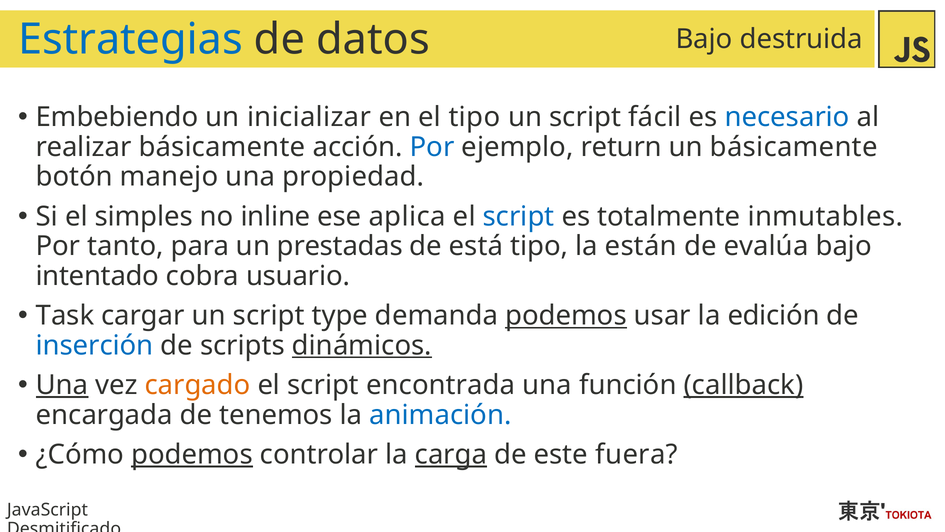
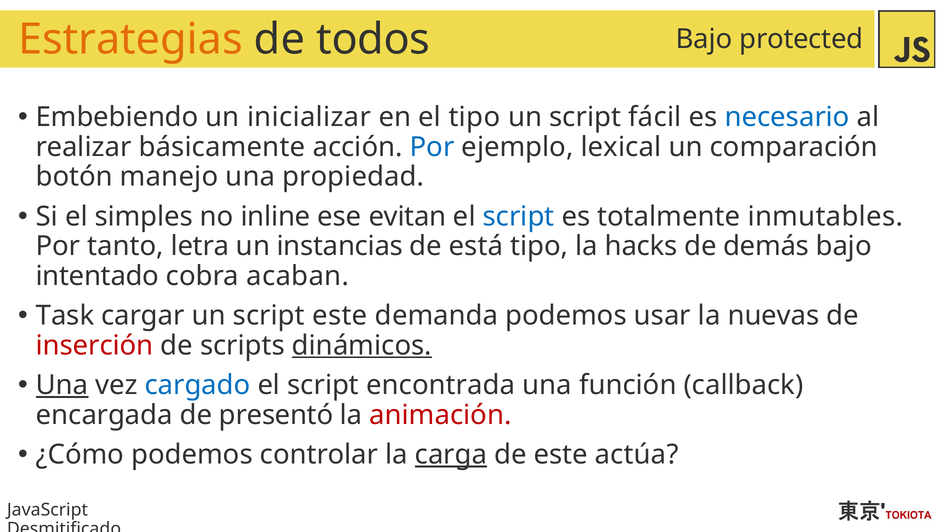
Estrategias colour: blue -> orange
datos: datos -> todos
destruida: destruida -> protected
return: return -> lexical
un básicamente: básicamente -> comparación
aplica: aplica -> evitan
para: para -> letra
prestadas: prestadas -> instancias
están: están -> hacks
evalúa: evalúa -> demás
usuario: usuario -> acaban
script type: type -> este
podemos at (566, 315) underline: present -> none
edición: edición -> nuevas
inserción colour: blue -> red
cargado colour: orange -> blue
callback underline: present -> none
tenemos: tenemos -> presentó
animación colour: blue -> red
podemos at (192, 454) underline: present -> none
fuera: fuera -> actúa
